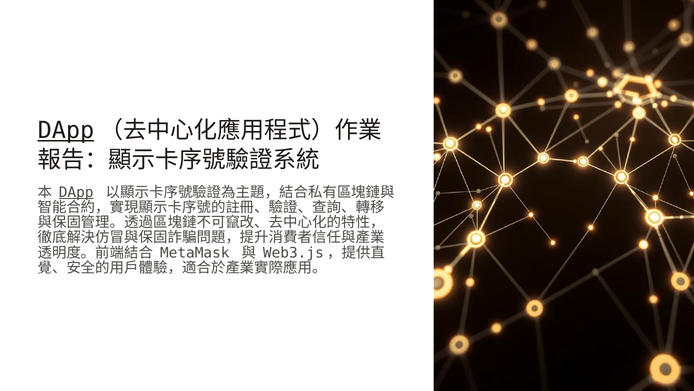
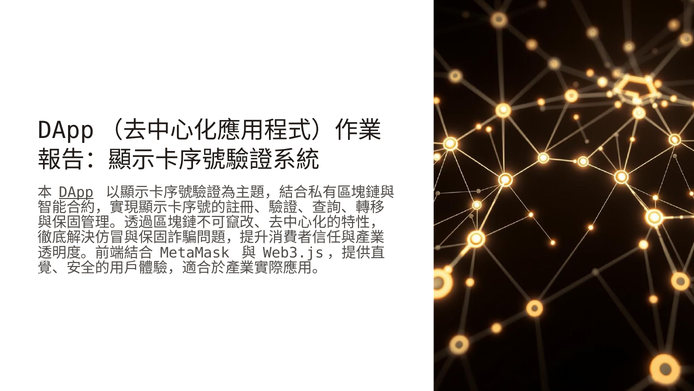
DApp at (66, 130) underline: present -> none
